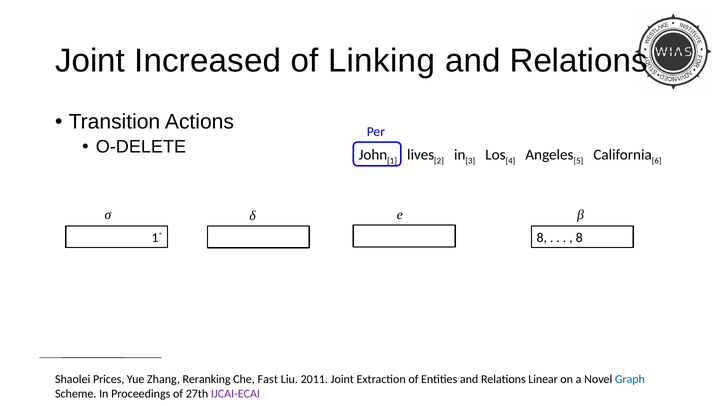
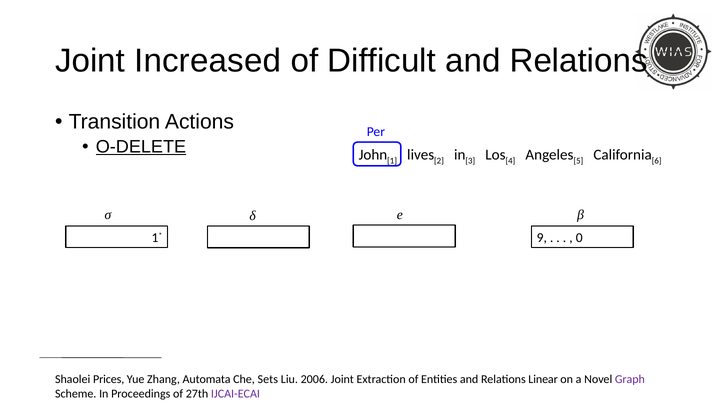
Linking: Linking -> Difficult
O-DELETE underline: none -> present
8 at (542, 238): 8 -> 9
8 at (579, 238): 8 -> 0
Reranking: Reranking -> Automata
Fast: Fast -> Sets
2011: 2011 -> 2006
Graph colour: blue -> purple
